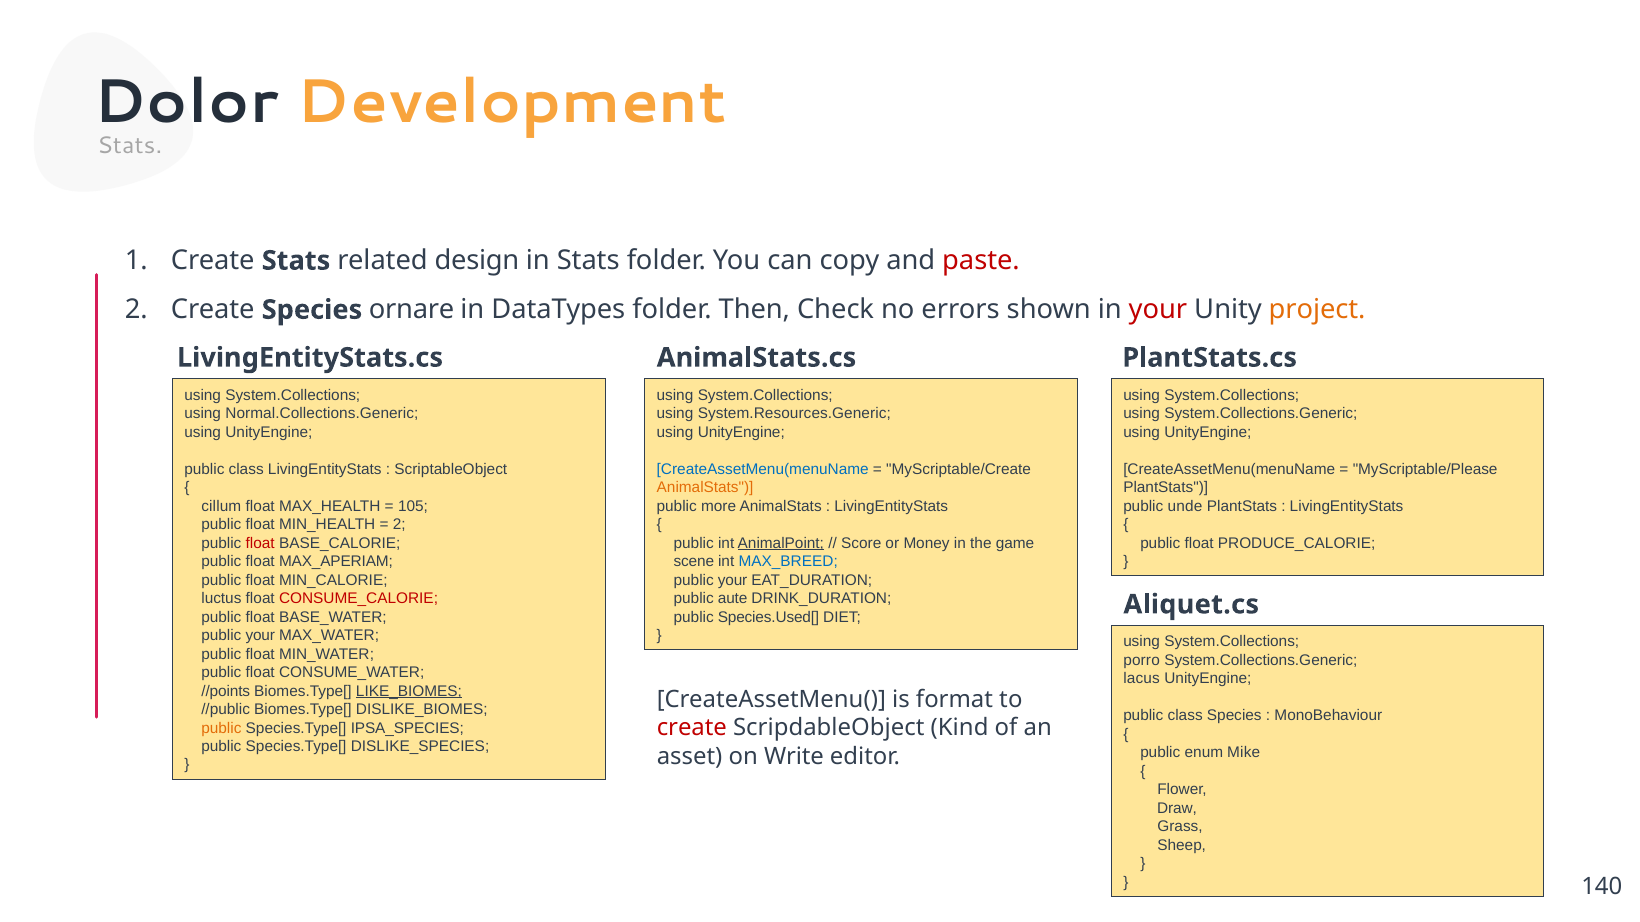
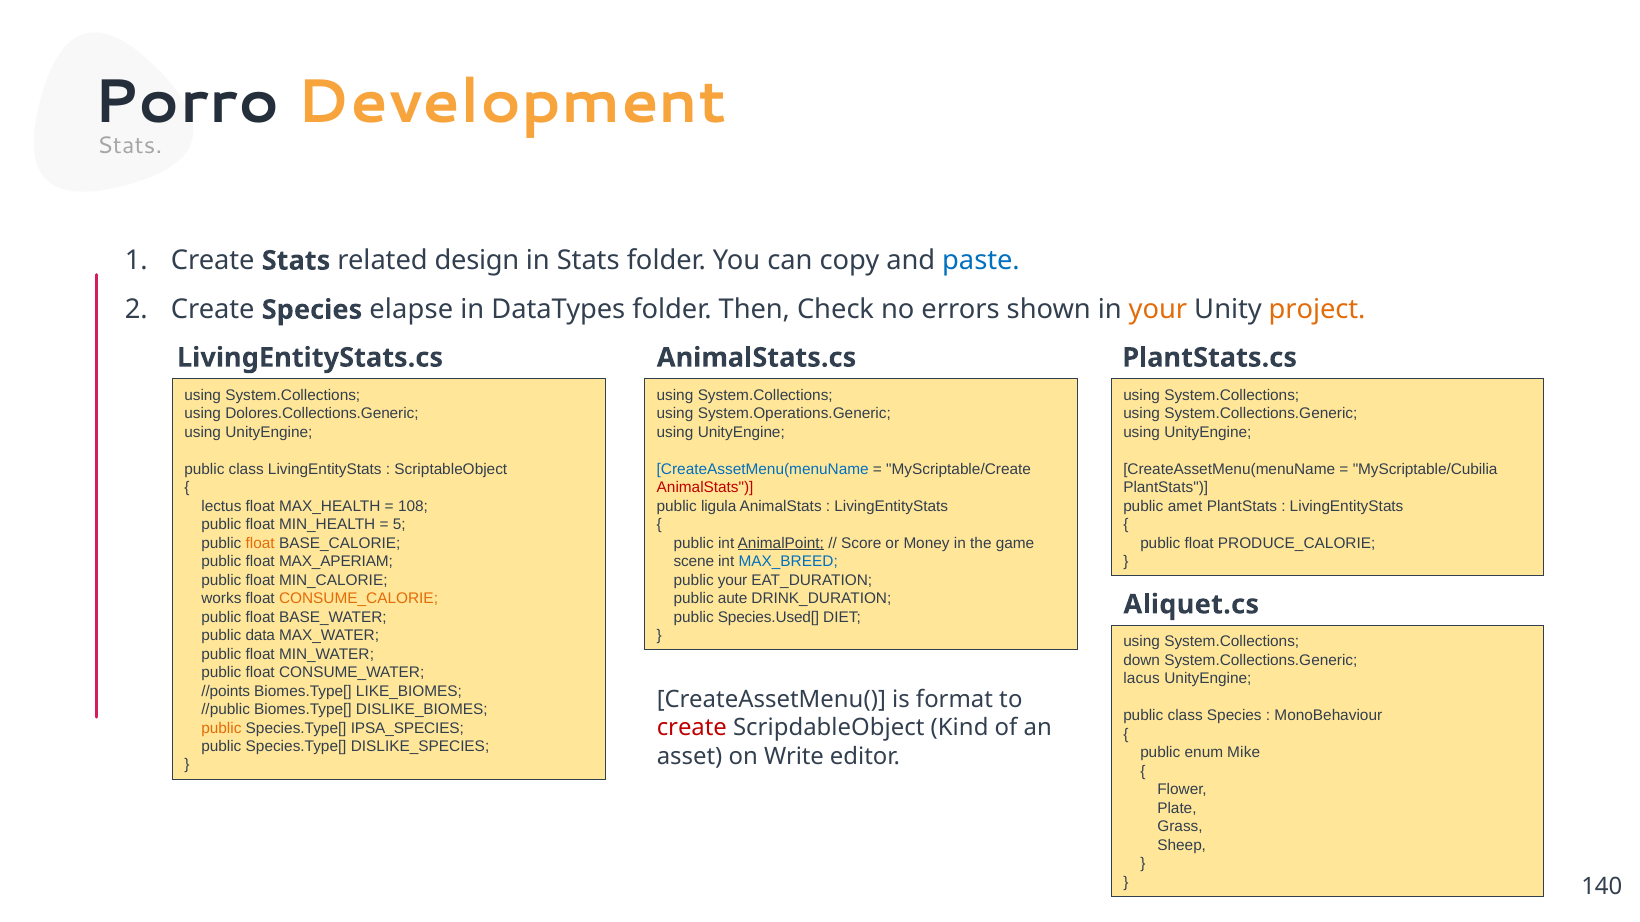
Dolor: Dolor -> Porro
paste colour: red -> blue
ornare: ornare -> elapse
your at (1158, 310) colour: red -> orange
Normal.Collections.Generic: Normal.Collections.Generic -> Dolores.Collections.Generic
System.Resources.Generic: System.Resources.Generic -> System.Operations.Generic
MyScriptable/Please: MyScriptable/Please -> MyScriptable/Cubilia
AnimalStats at (705, 488) colour: orange -> red
cillum: cillum -> lectus
105: 105 -> 108
more: more -> ligula
unde: unde -> amet
2 at (399, 525): 2 -> 5
float at (260, 543) colour: red -> orange
luctus: luctus -> works
CONSUME_CALORIE colour: red -> orange
your at (260, 636): your -> data
porro: porro -> down
LIKE_BIOMES underline: present -> none
Draw: Draw -> Plate
